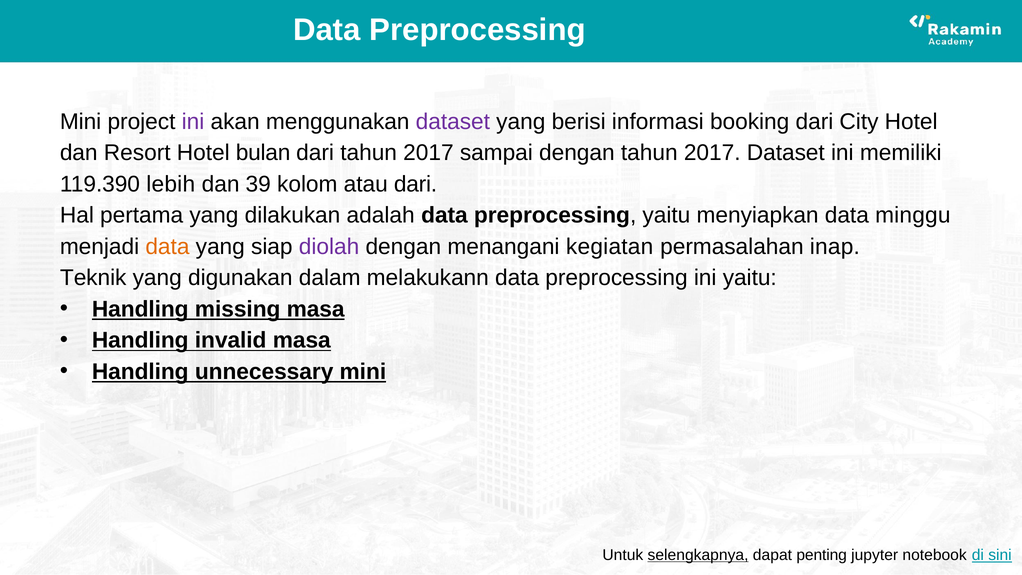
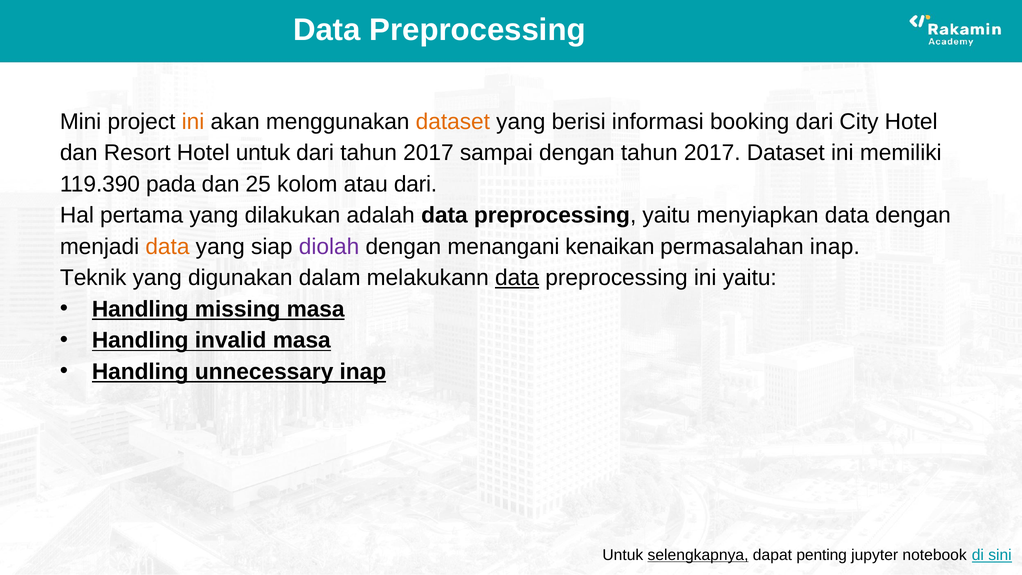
ini at (193, 122) colour: purple -> orange
dataset at (453, 122) colour: purple -> orange
Hotel bulan: bulan -> untuk
lebih: lebih -> pada
39: 39 -> 25
data minggu: minggu -> dengan
kegiatan: kegiatan -> kenaikan
data at (517, 278) underline: none -> present
unnecessary mini: mini -> inap
